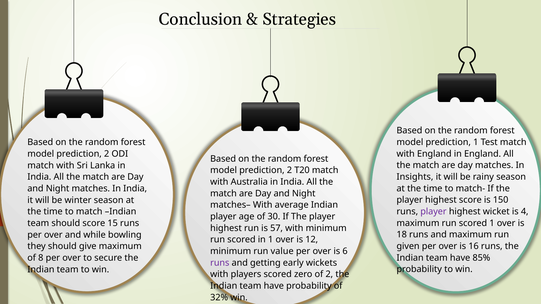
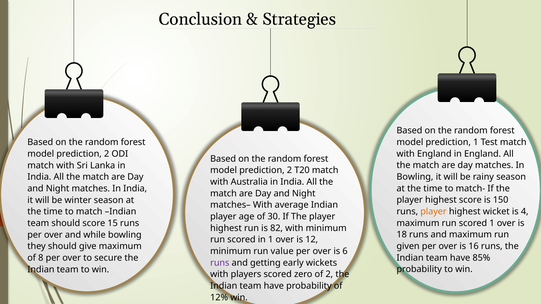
Insights at (415, 177): Insights -> Bowling
player at (433, 212) colour: purple -> orange
57: 57 -> 82
32%: 32% -> 12%
